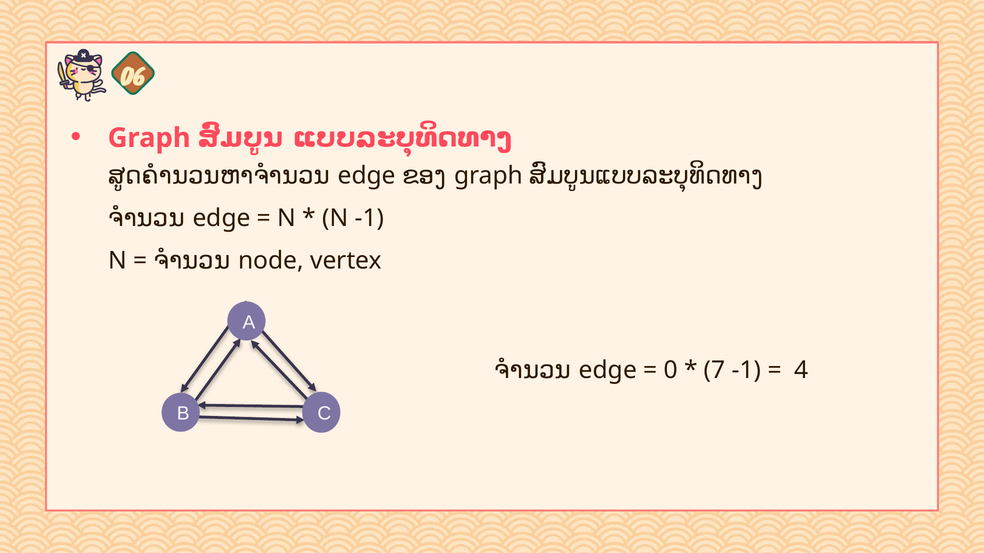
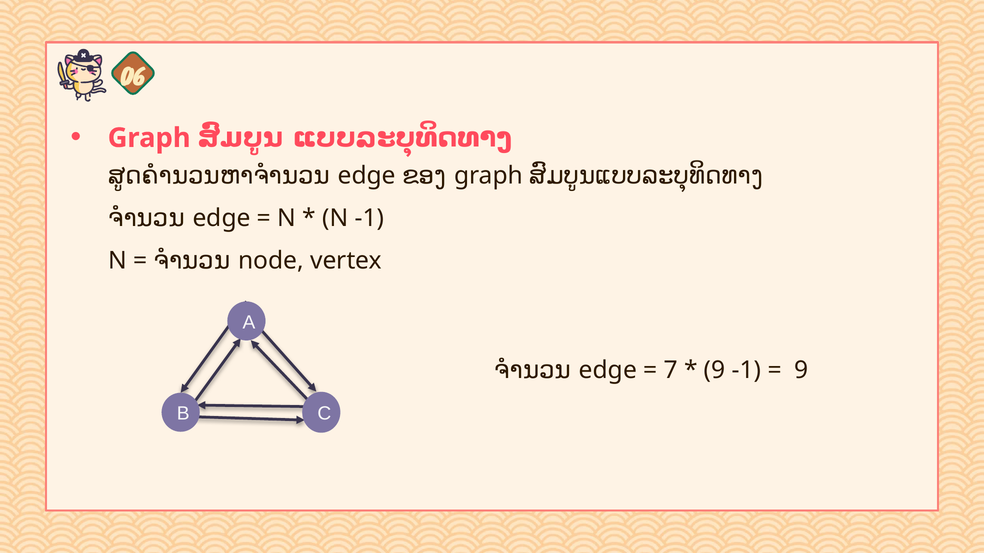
0: 0 -> 7
7 at (715, 371): 7 -> 9
4 at (801, 371): 4 -> 9
